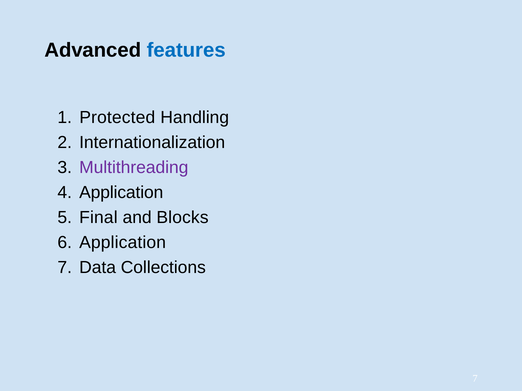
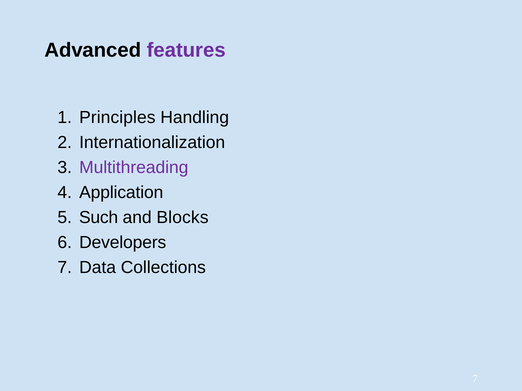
features colour: blue -> purple
Protected: Protected -> Principles
Final: Final -> Such
Application at (123, 243): Application -> Developers
